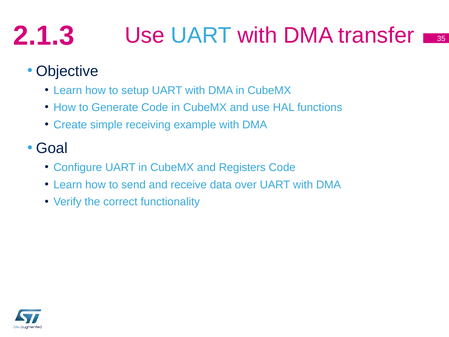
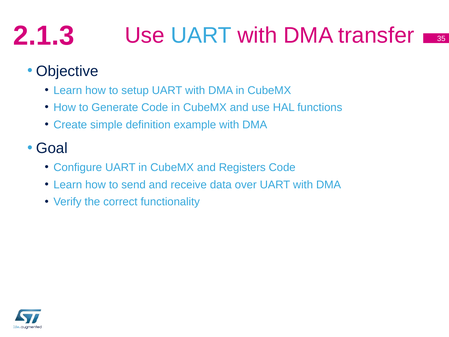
receiving: receiving -> definition
